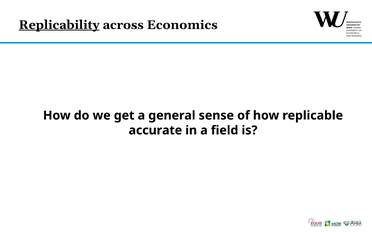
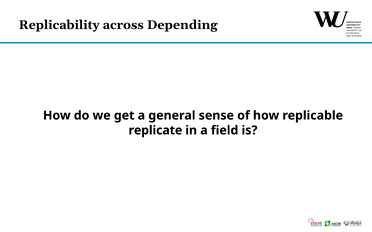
Replicability underline: present -> none
Economics: Economics -> Depending
accurate: accurate -> replicate
